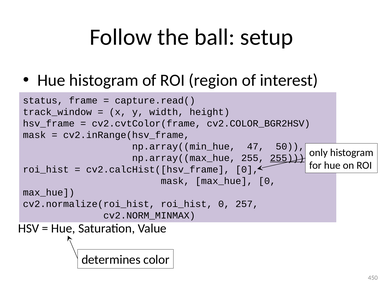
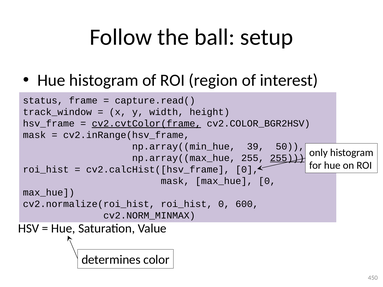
cv2.cvtColor(frame underline: none -> present
47: 47 -> 39
257: 257 -> 600
